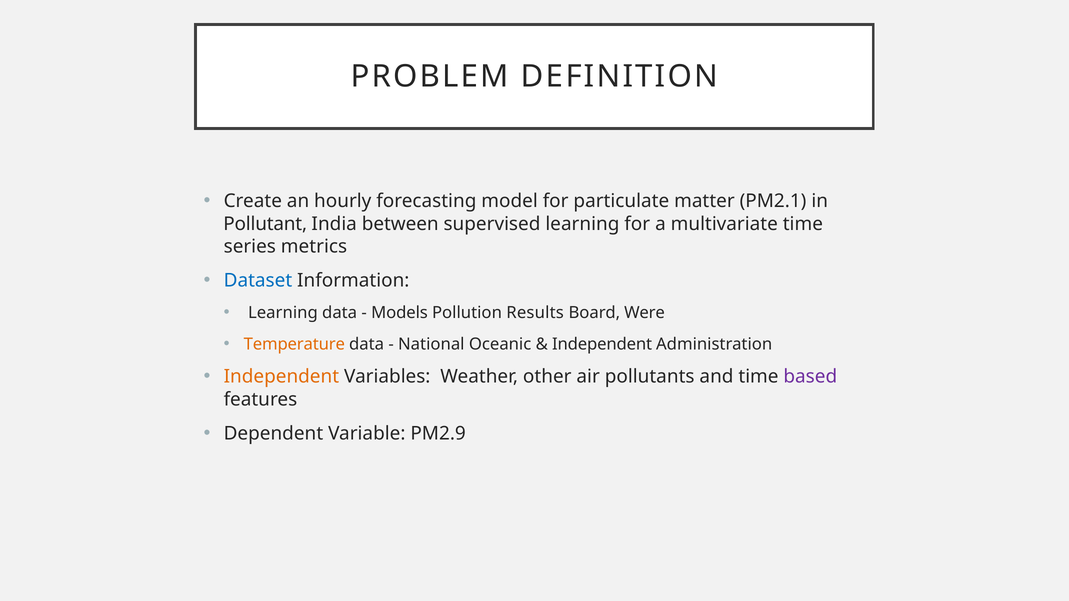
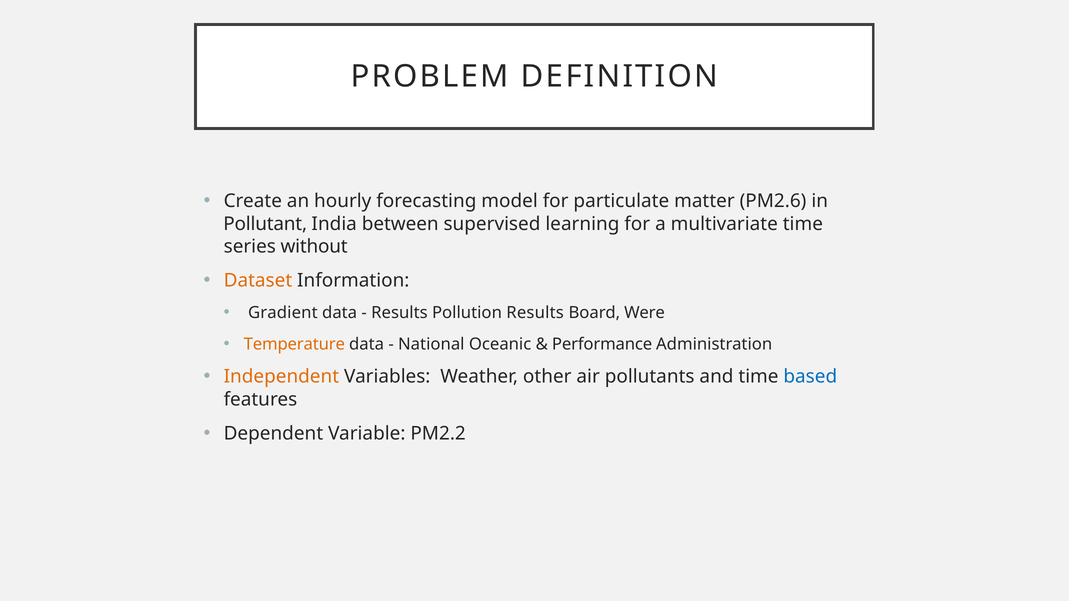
PM2.1: PM2.1 -> PM2.6
metrics: metrics -> without
Dataset colour: blue -> orange
Learning at (283, 313): Learning -> Gradient
Models at (400, 313): Models -> Results
Independent at (602, 344): Independent -> Performance
based colour: purple -> blue
PM2.9: PM2.9 -> PM2.2
